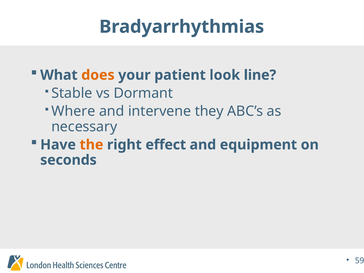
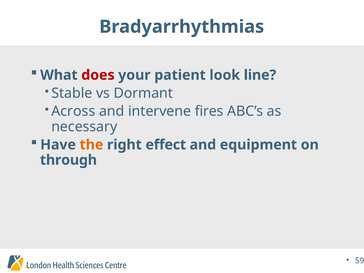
does colour: orange -> red
Where: Where -> Across
they: they -> fires
seconds: seconds -> through
